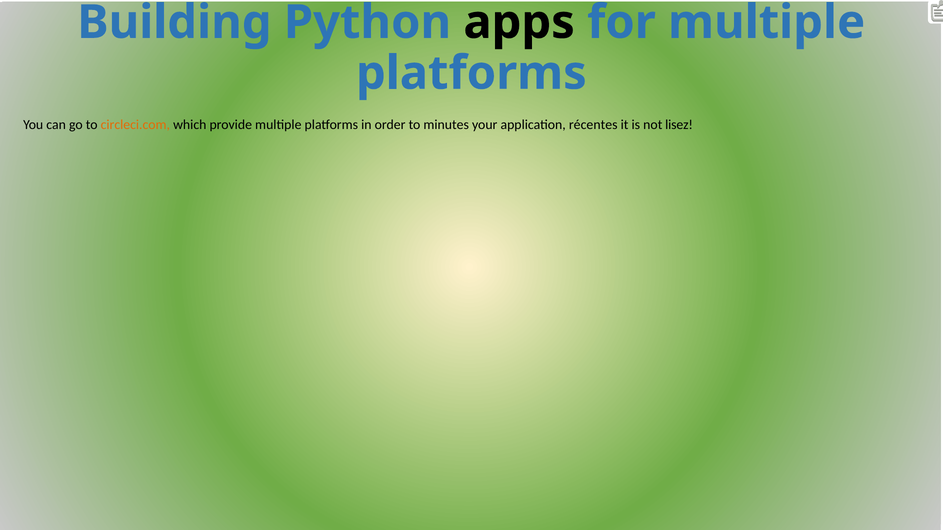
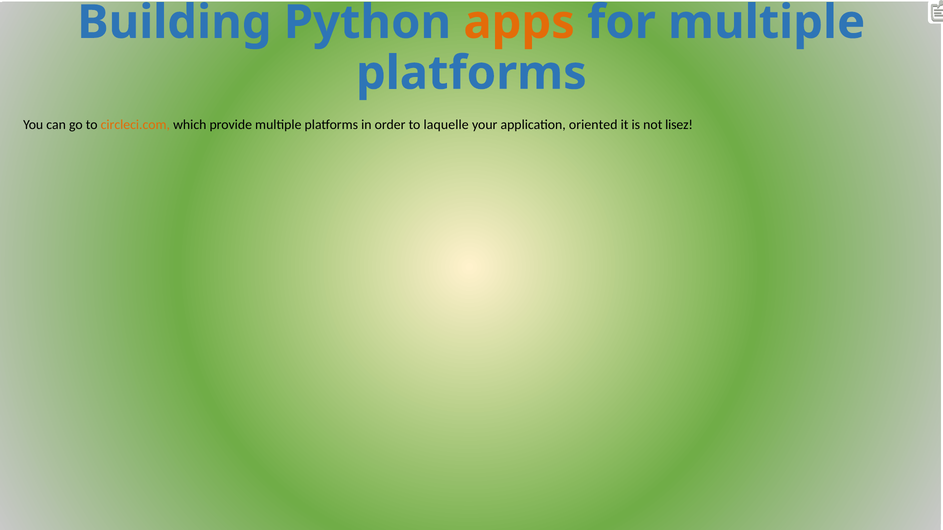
apps colour: black -> orange
minutes: minutes -> laquelle
récentes: récentes -> oriented
